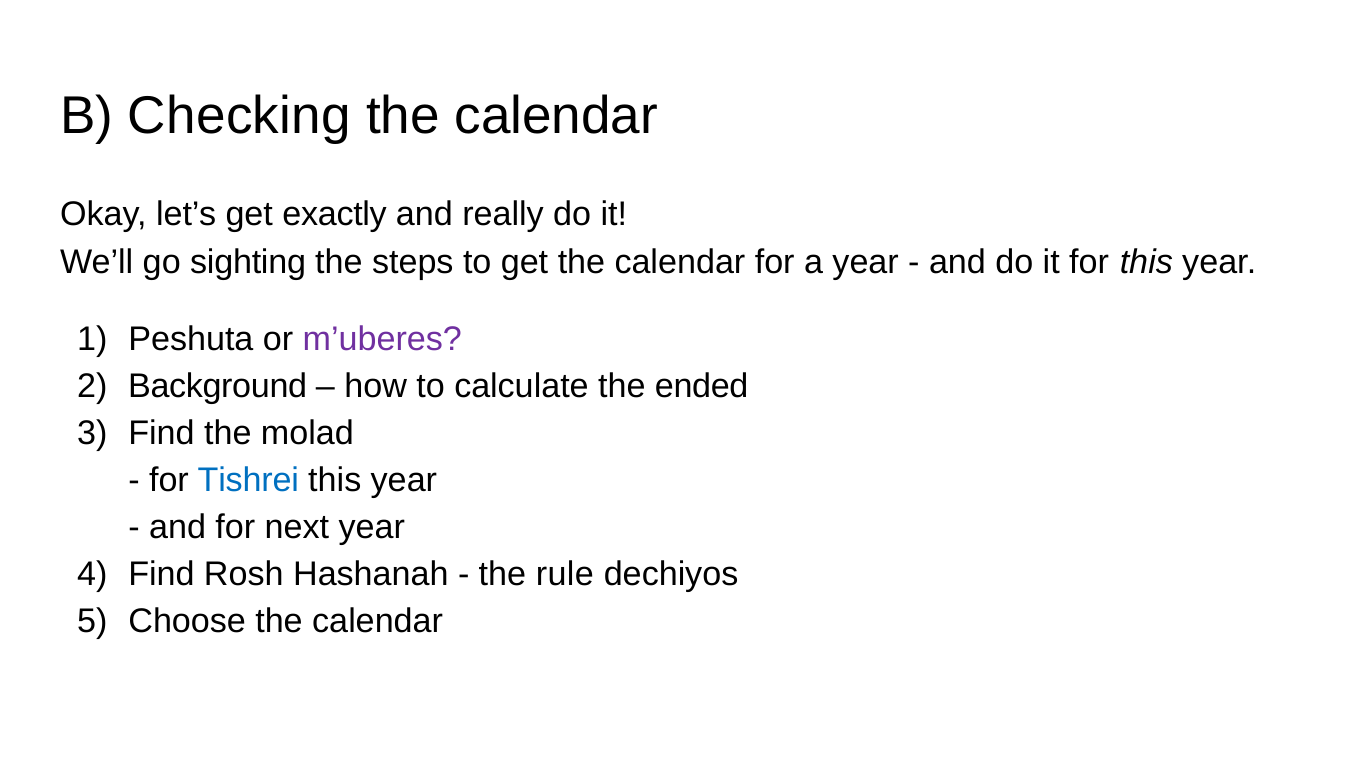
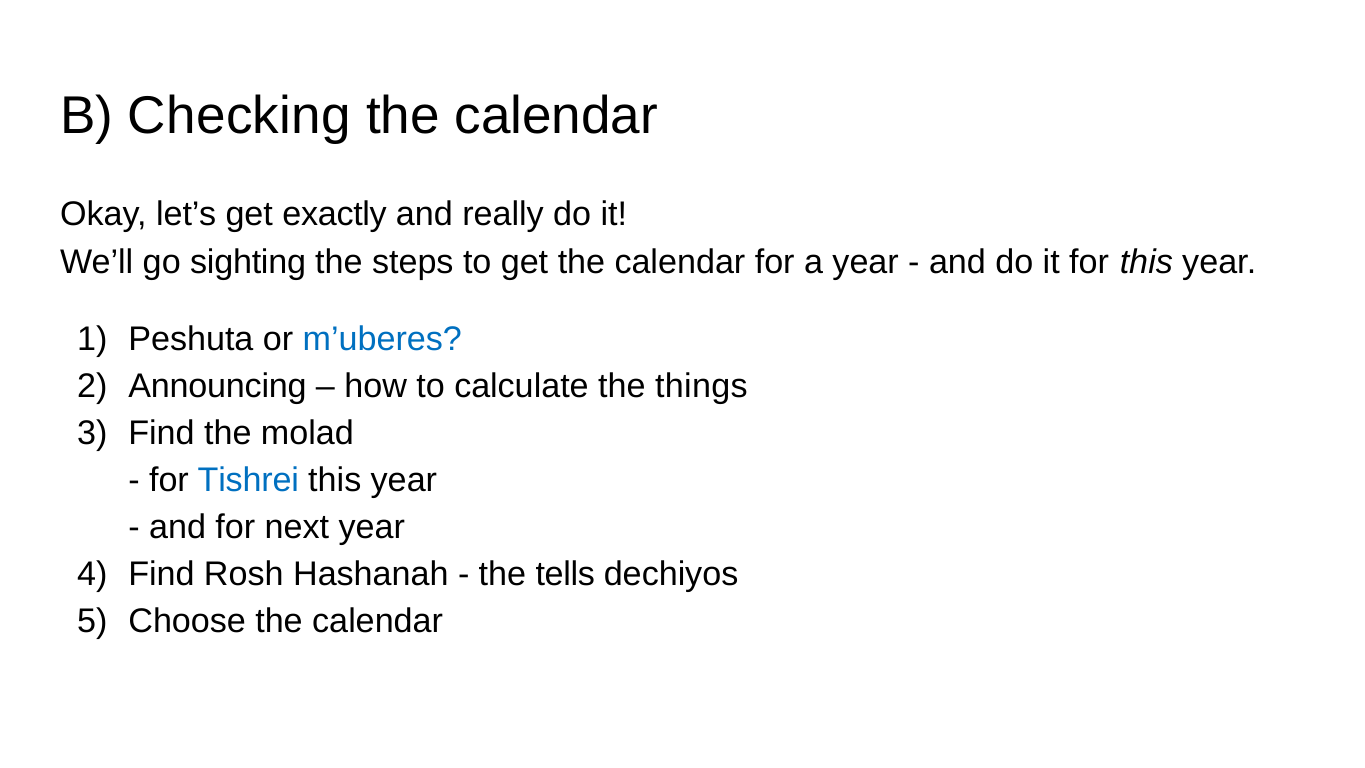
m’uberes colour: purple -> blue
Background: Background -> Announcing
ended: ended -> things
rule: rule -> tells
